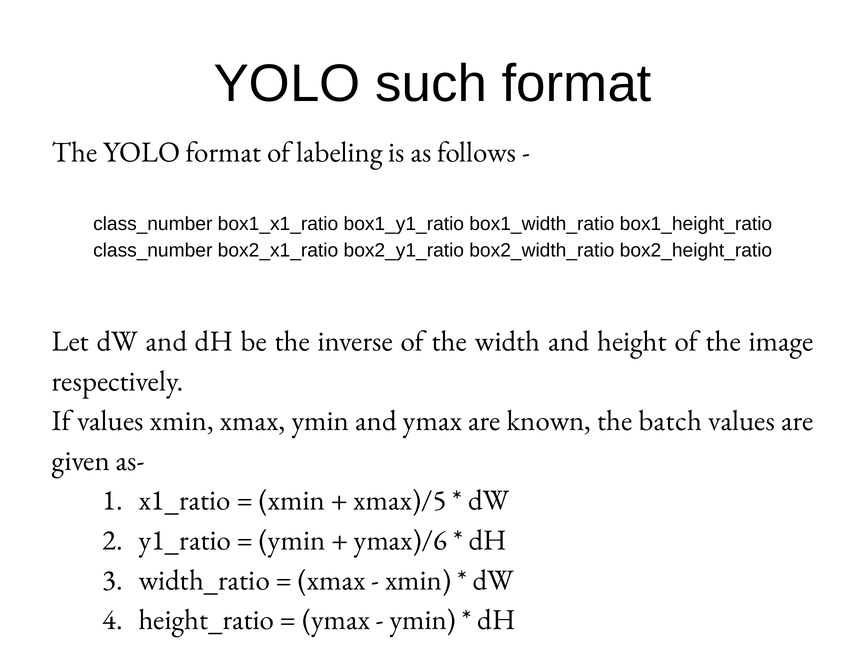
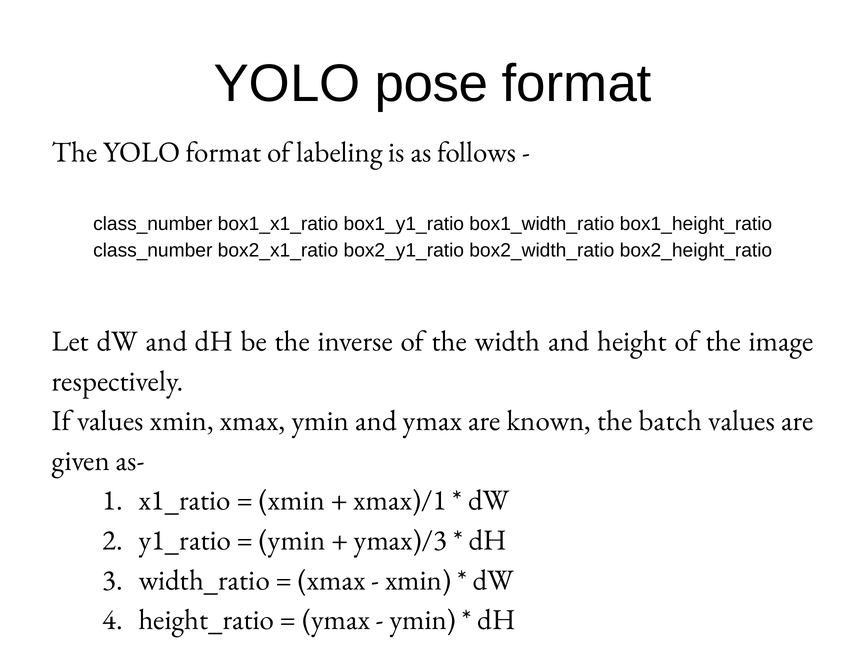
such: such -> pose
xmax)/5: xmax)/5 -> xmax)/1
ymax)/6: ymax)/6 -> ymax)/3
